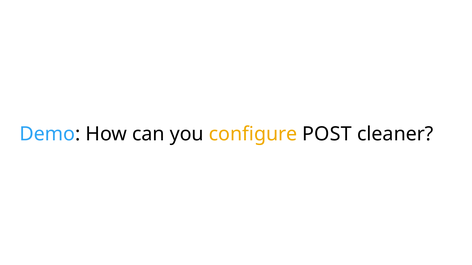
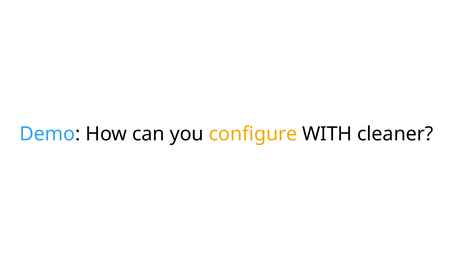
POST: POST -> WITH
